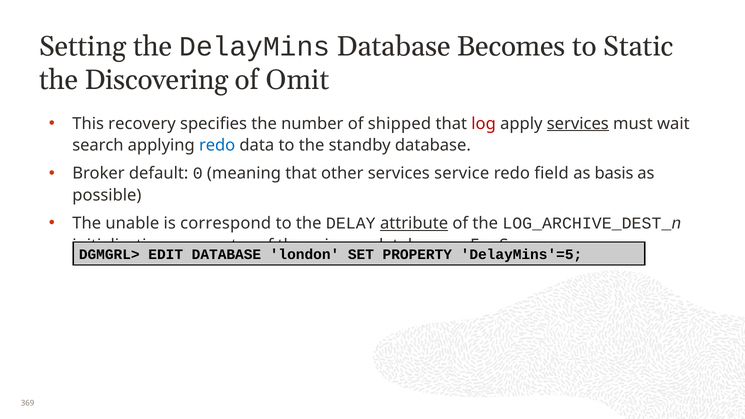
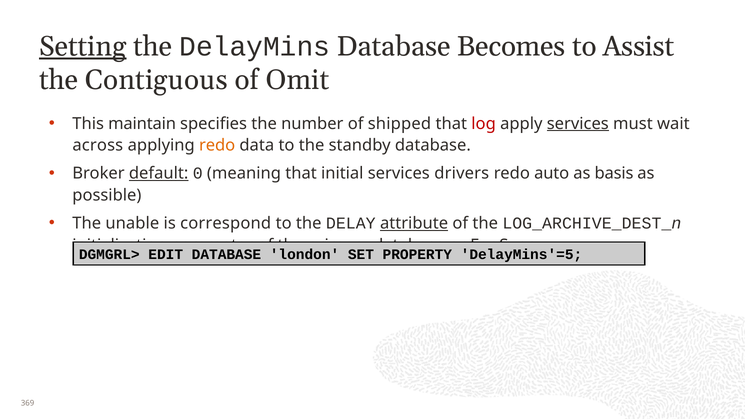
Setting underline: none -> present
Static: Static -> Assist
Discovering: Discovering -> Contiguous
recovery: recovery -> maintain
search: search -> across
redo at (217, 145) colour: blue -> orange
default underline: none -> present
other: other -> initial
service: service -> drivers
field: field -> auto
